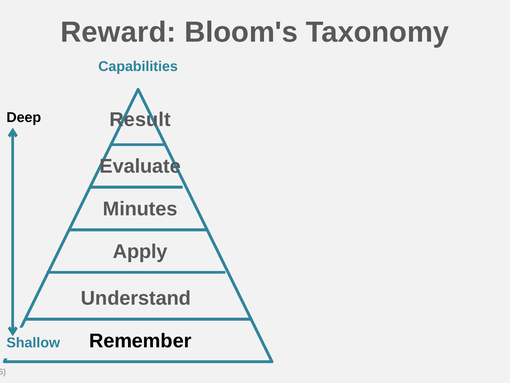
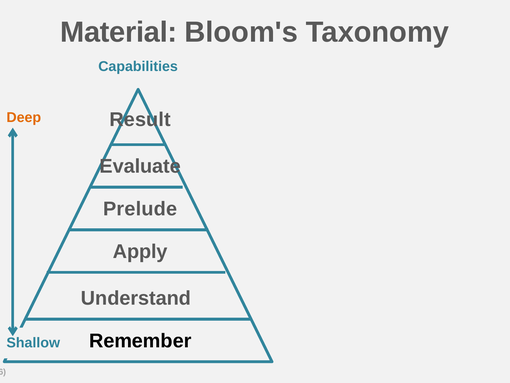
Reward: Reward -> Material
Deep colour: black -> orange
Minutes: Minutes -> Prelude
